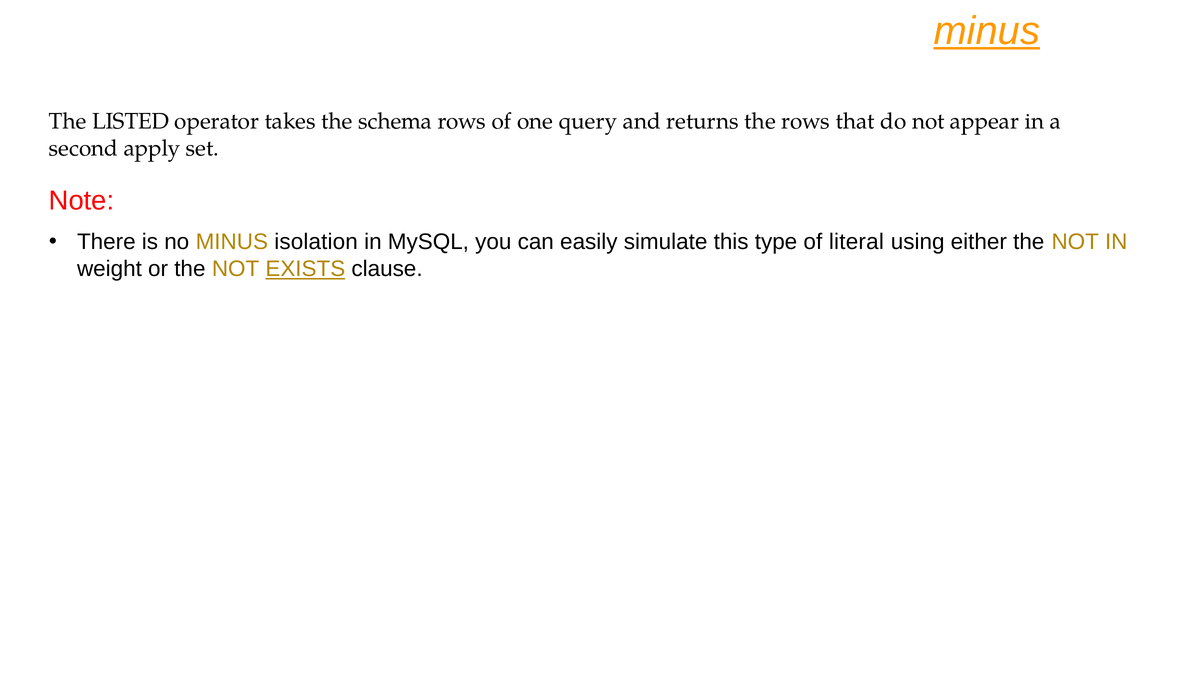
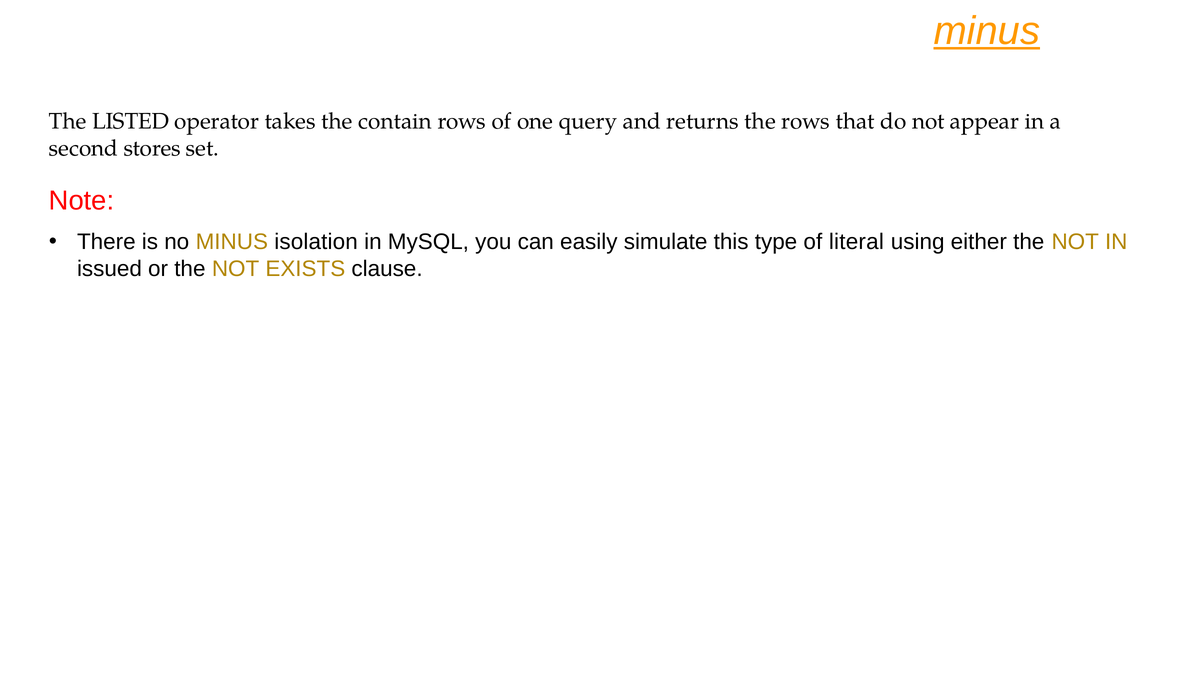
schema: schema -> contain
apply: apply -> stores
weight: weight -> issued
EXISTS underline: present -> none
